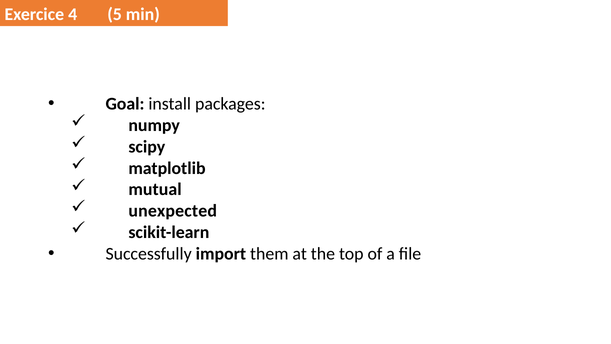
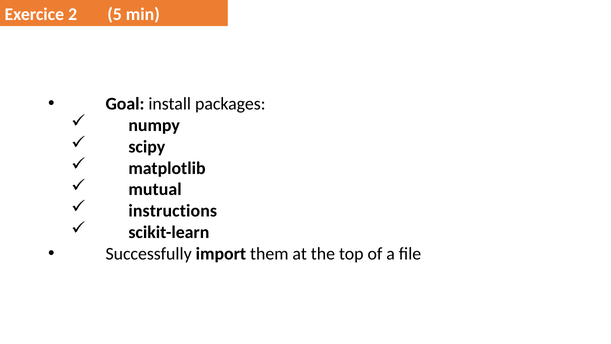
4: 4 -> 2
unexpected: unexpected -> instructions
